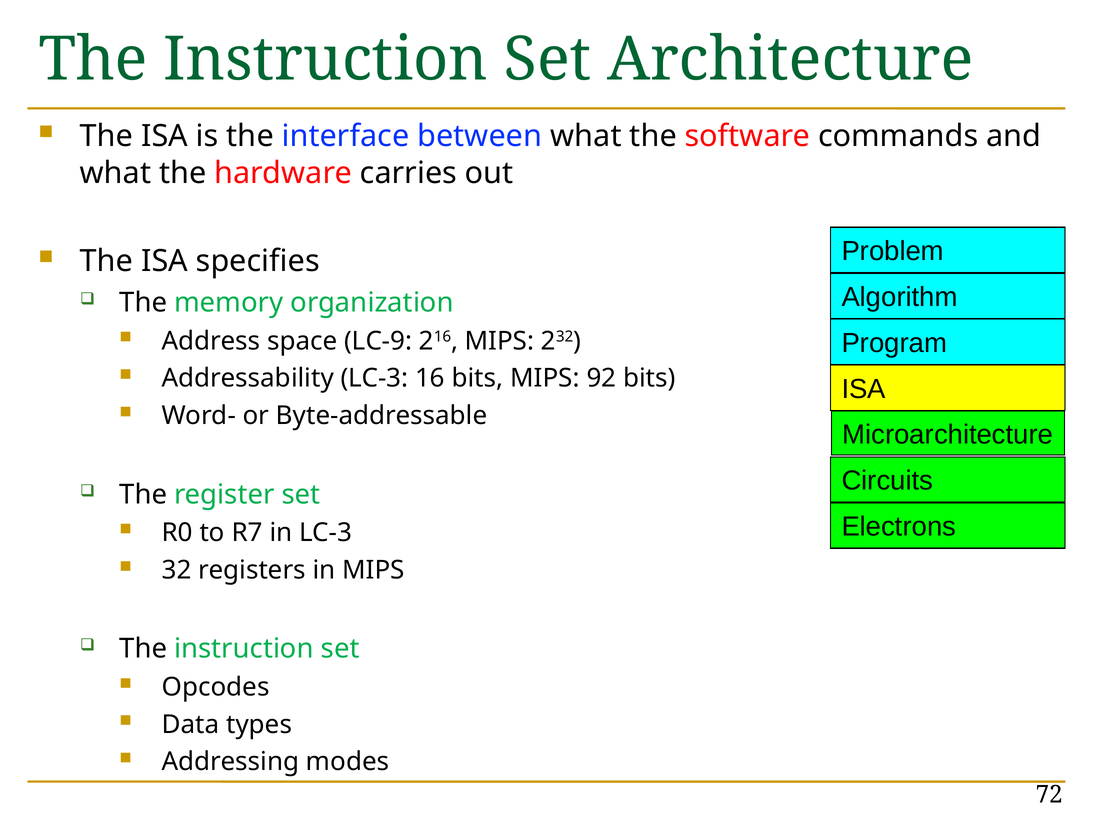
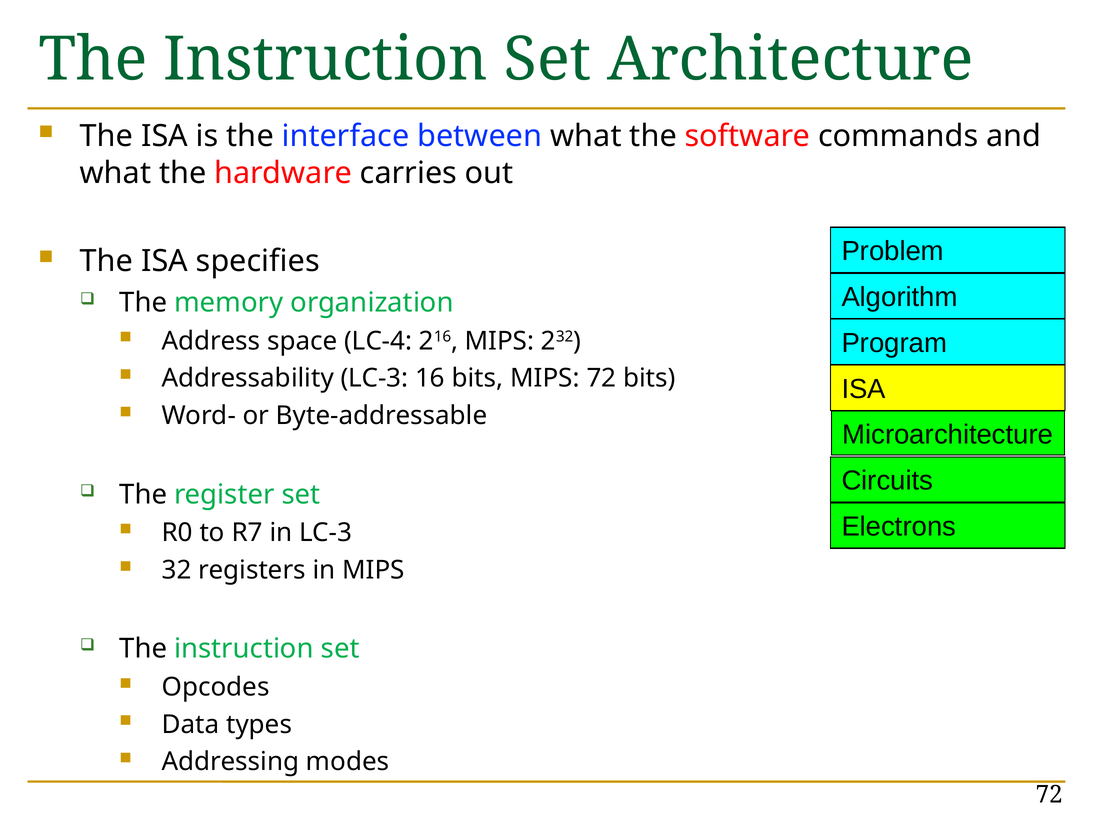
LC-9: LC-9 -> LC-4
MIPS 92: 92 -> 72
